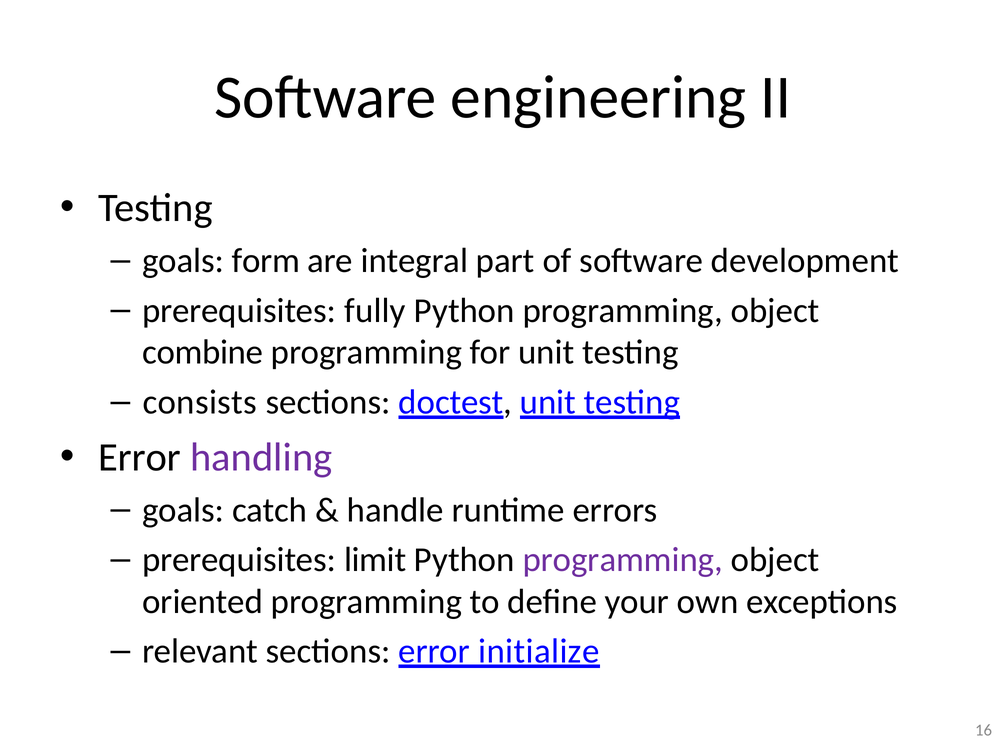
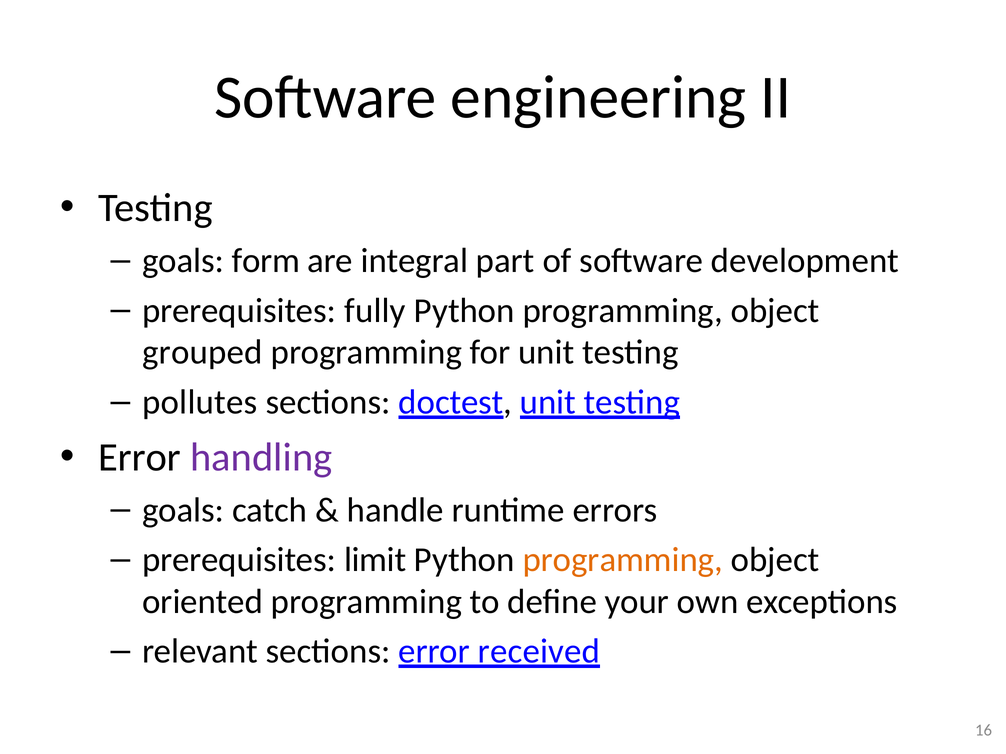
combine: combine -> grouped
consists: consists -> pollutes
programming at (623, 560) colour: purple -> orange
initialize: initialize -> received
